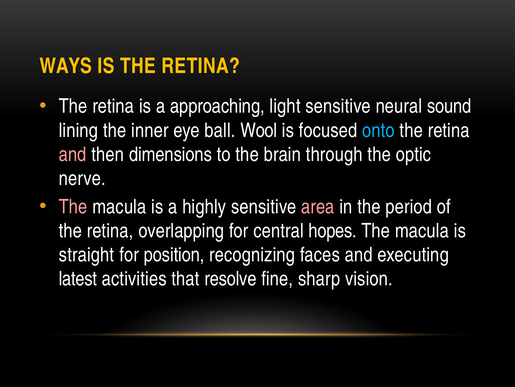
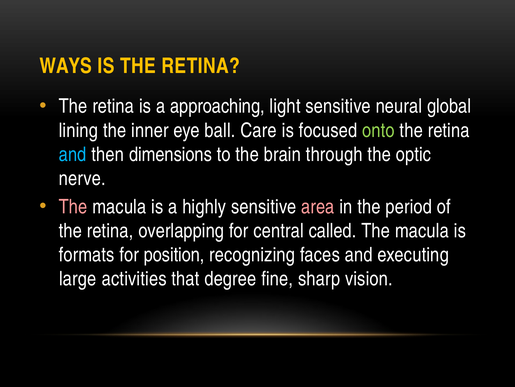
sound: sound -> global
Wool: Wool -> Care
onto colour: light blue -> light green
and at (73, 154) colour: pink -> light blue
hopes: hopes -> called
straight: straight -> formats
latest: latest -> large
resolve: resolve -> degree
